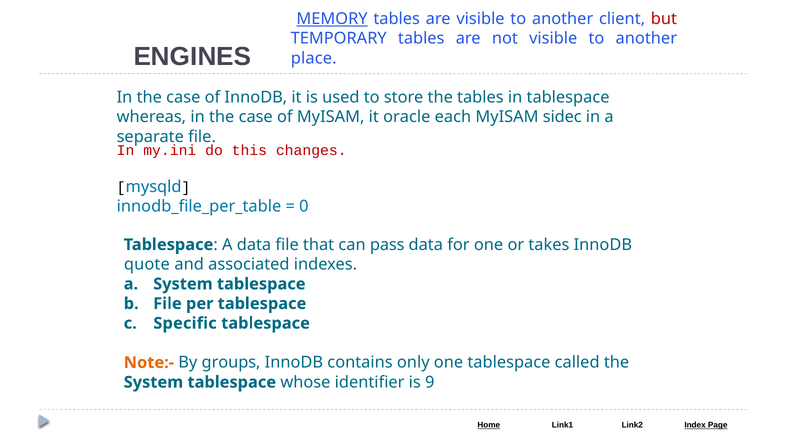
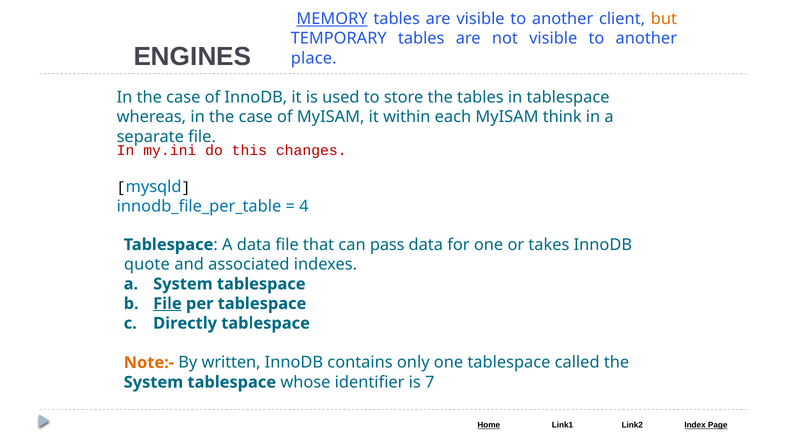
but colour: red -> orange
oracle: oracle -> within
sidec: sidec -> think
0: 0 -> 4
File at (167, 304) underline: none -> present
Specific: Specific -> Directly
groups: groups -> written
9: 9 -> 7
